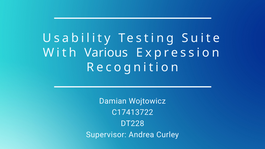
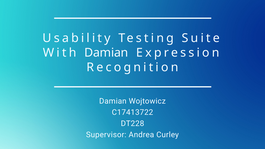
With Various: Various -> Damian
